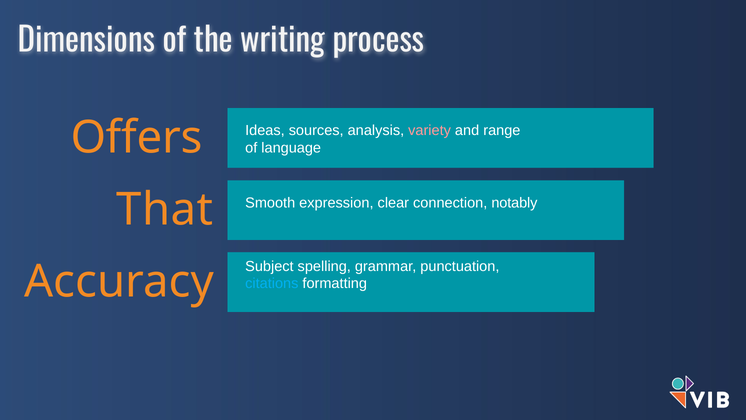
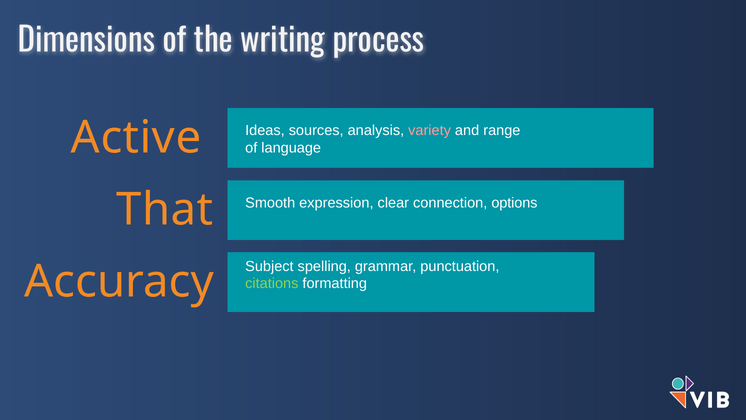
Offers: Offers -> Active
notably: notably -> options
citations colour: light blue -> light green
